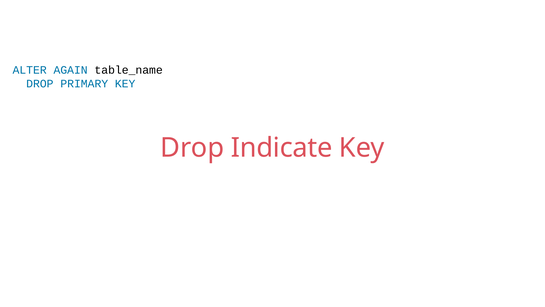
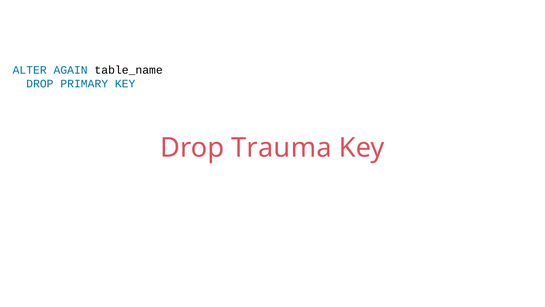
Indicate: Indicate -> Trauma
